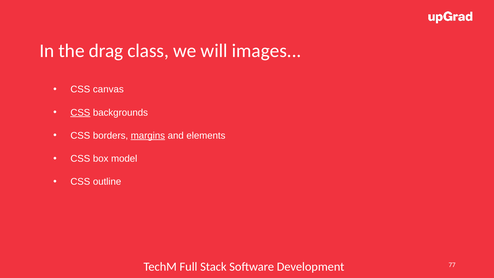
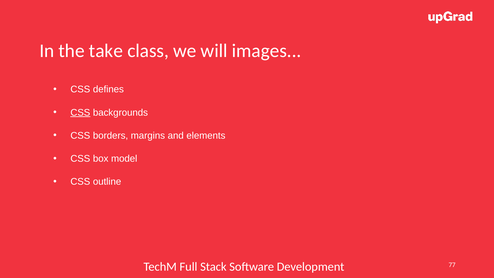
drag: drag -> take
canvas: canvas -> defines
margins underline: present -> none
